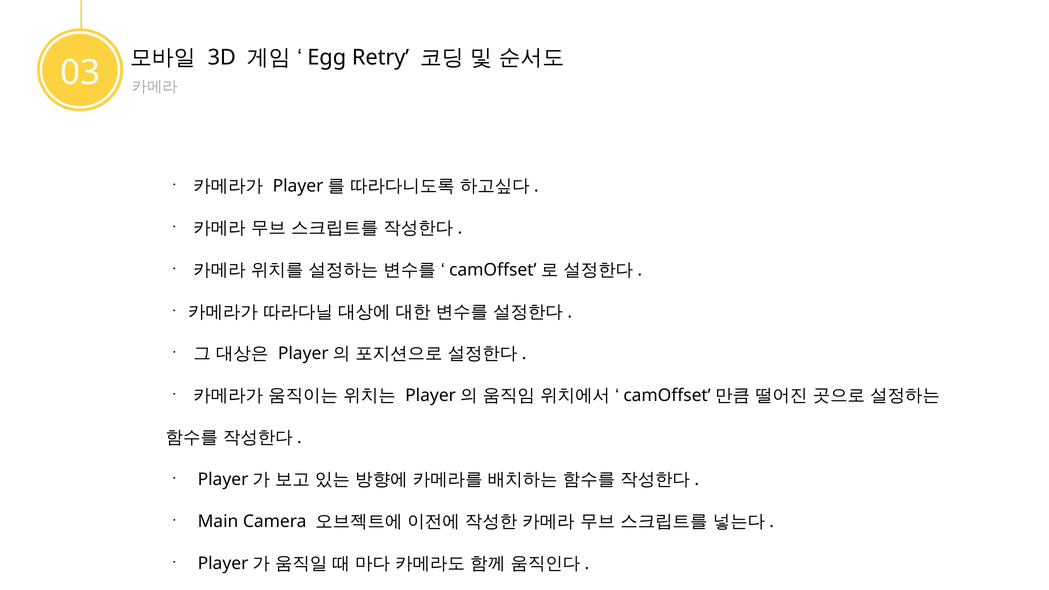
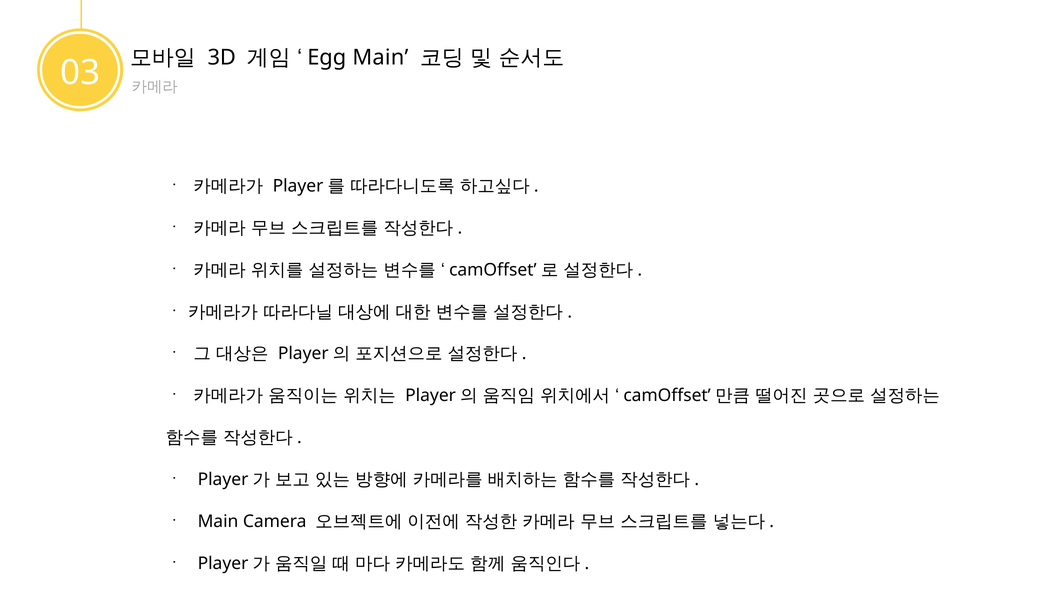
Egg Retry: Retry -> Main
